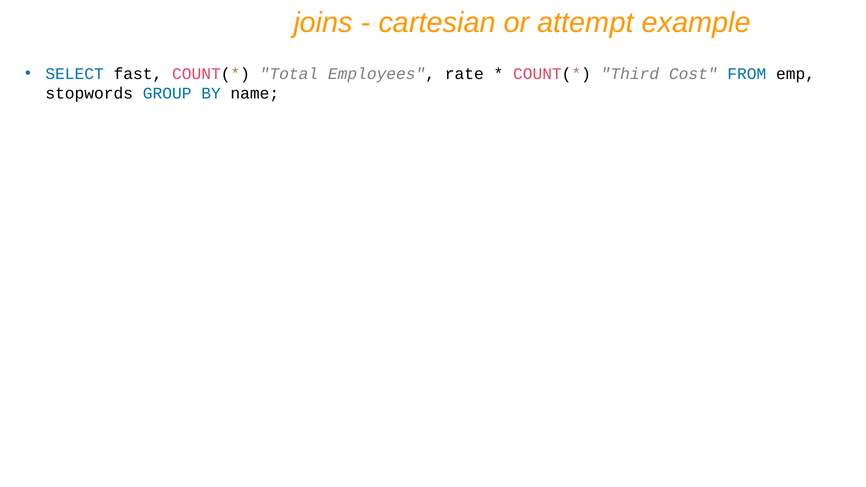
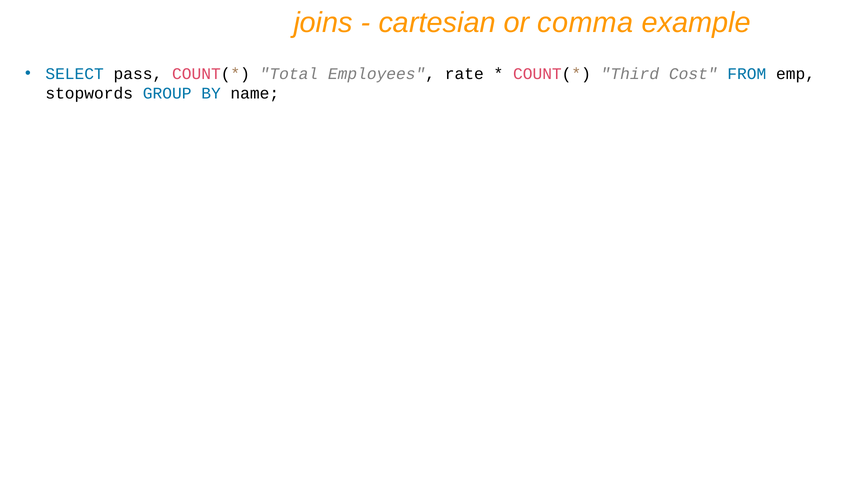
attempt: attempt -> comma
fast: fast -> pass
